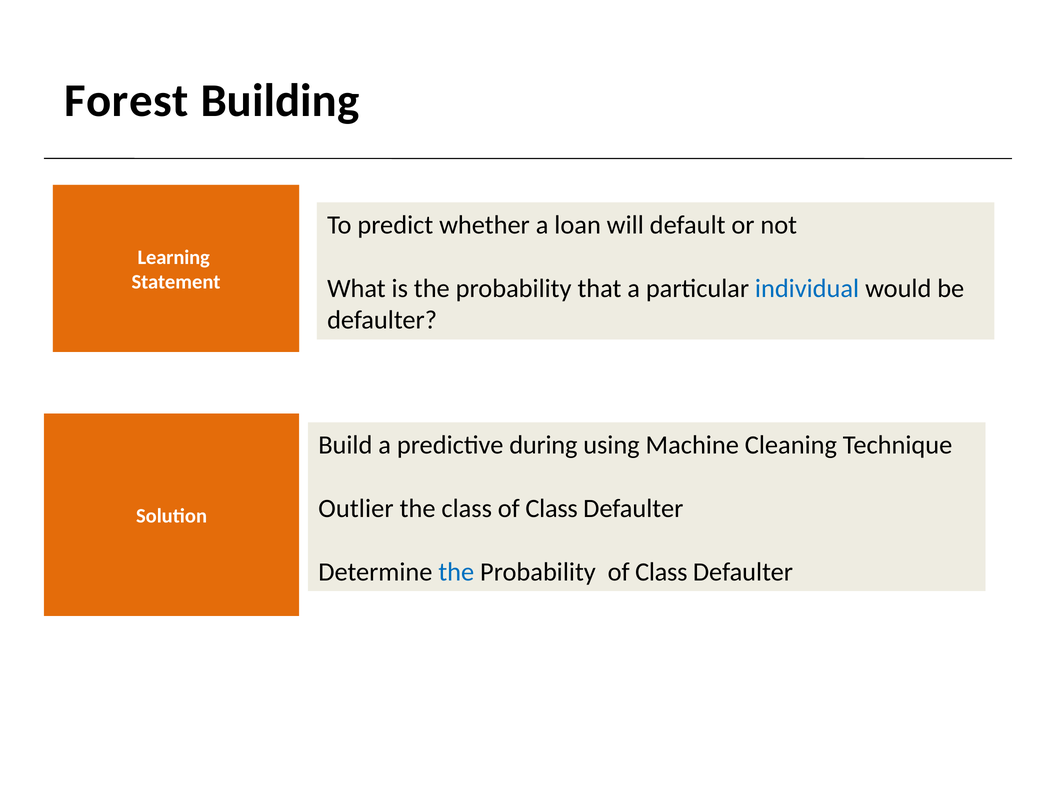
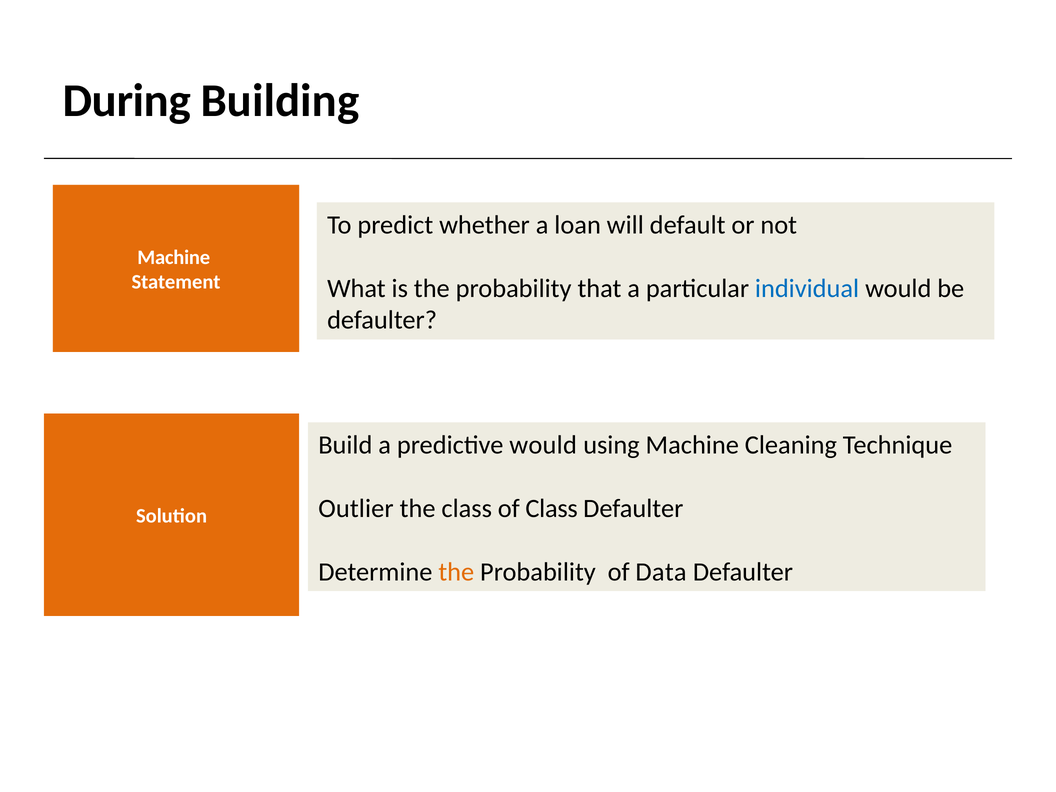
Forest: Forest -> During
Learning at (174, 257): Learning -> Machine
predictive during: during -> would
the at (456, 572) colour: blue -> orange
Probability of Class: Class -> Data
